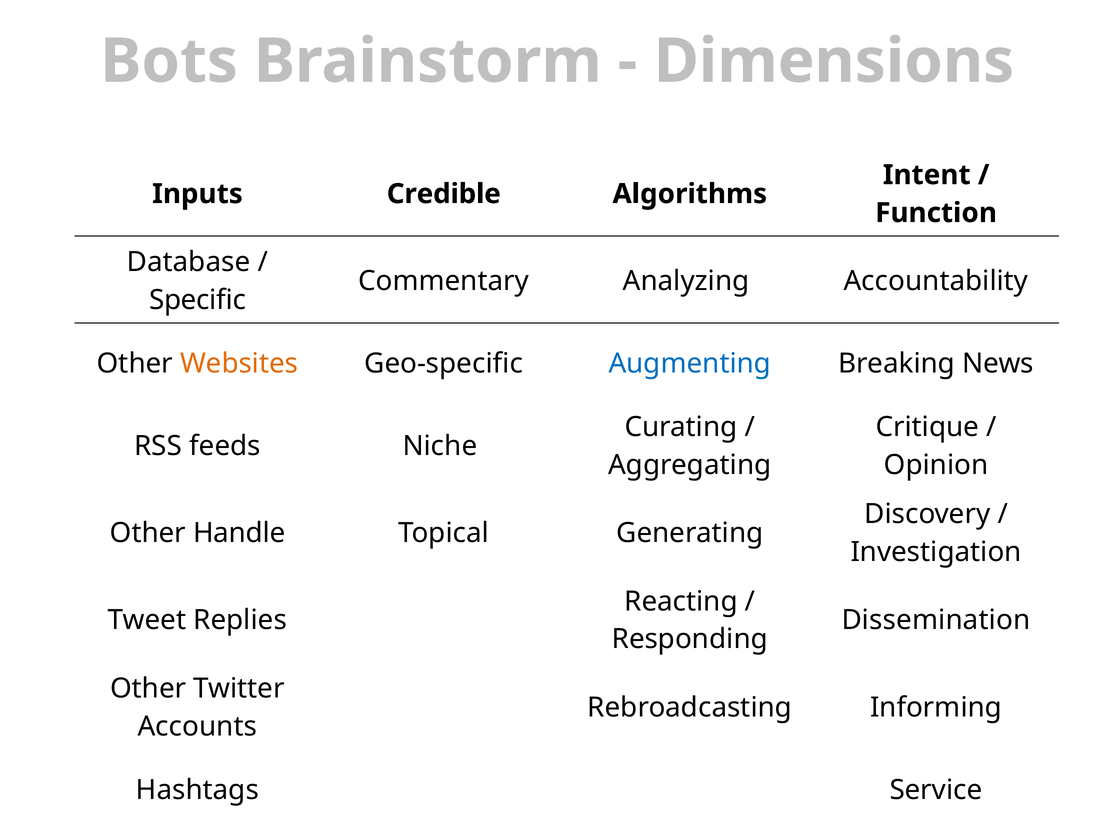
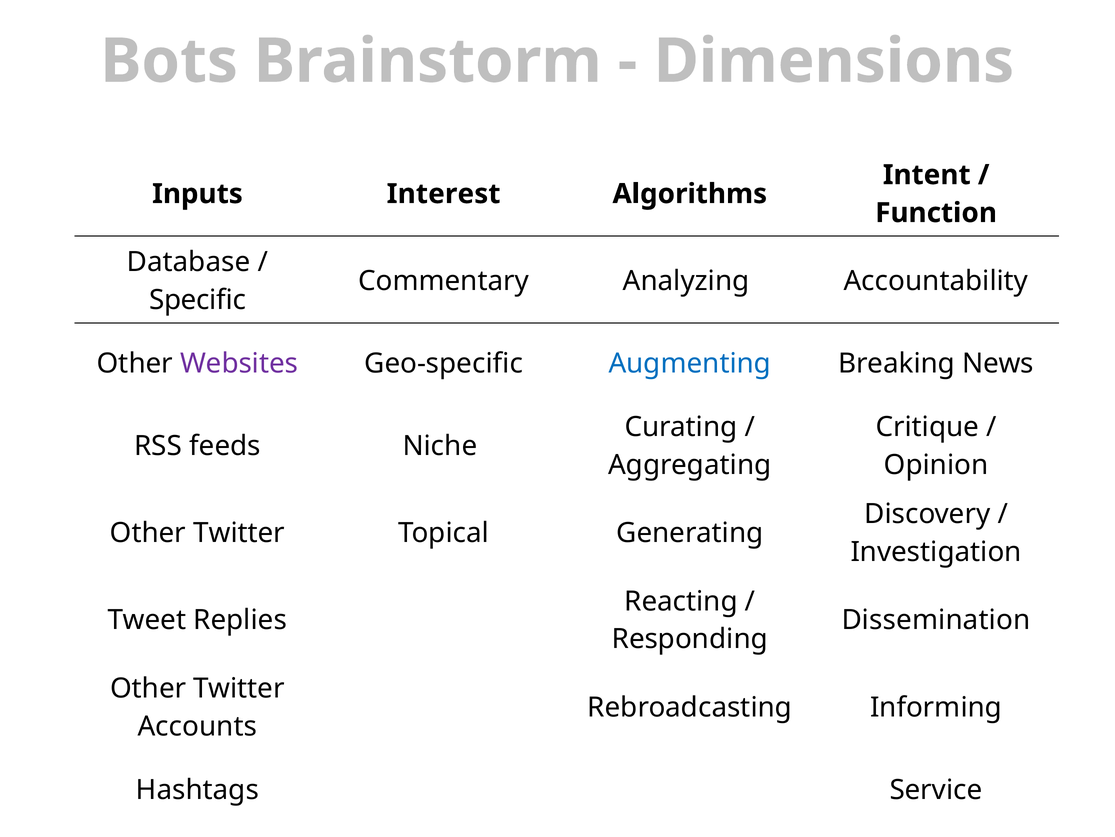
Credible: Credible -> Interest
Websites colour: orange -> purple
Handle at (239, 533): Handle -> Twitter
